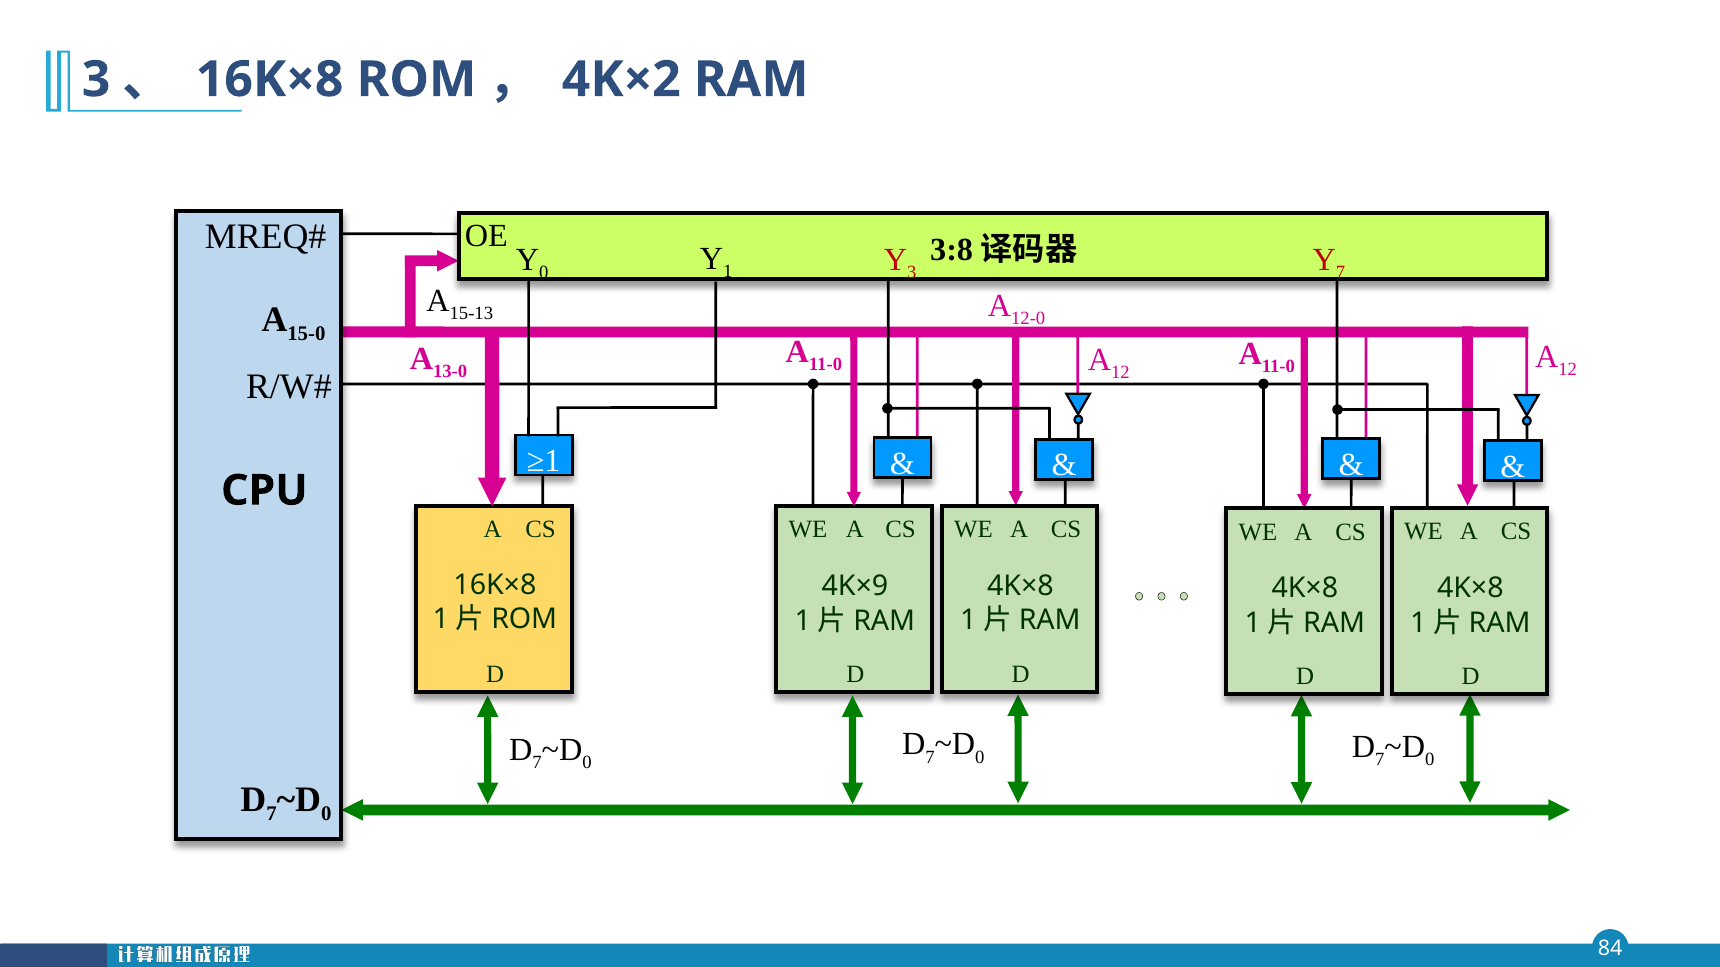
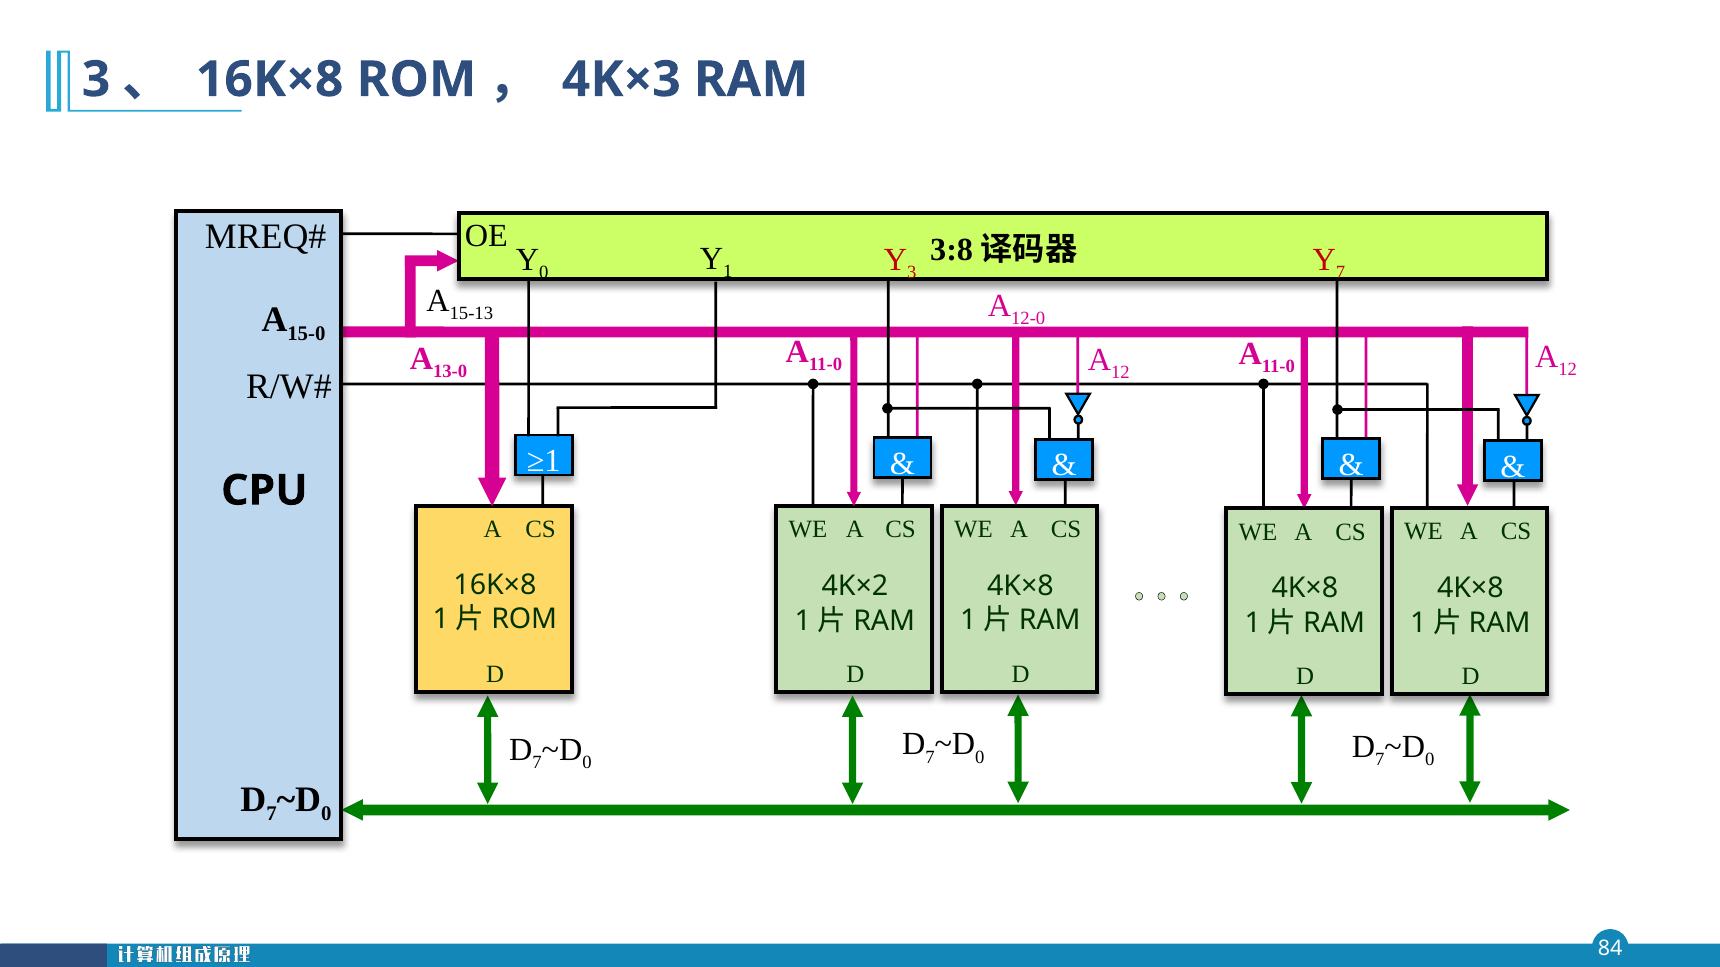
4K×2: 4K×2 -> 4K×3
4K×9: 4K×9 -> 4K×2
